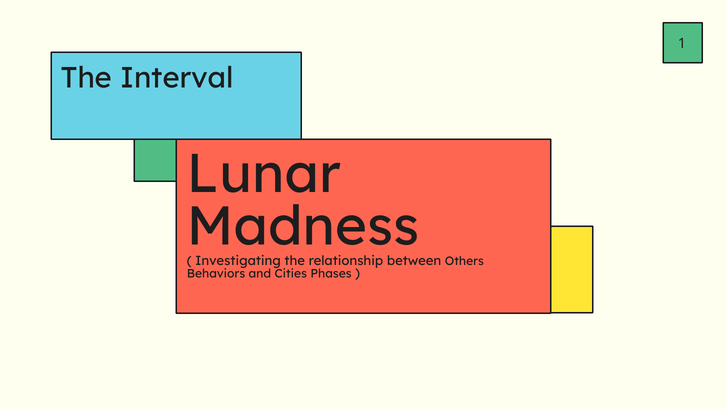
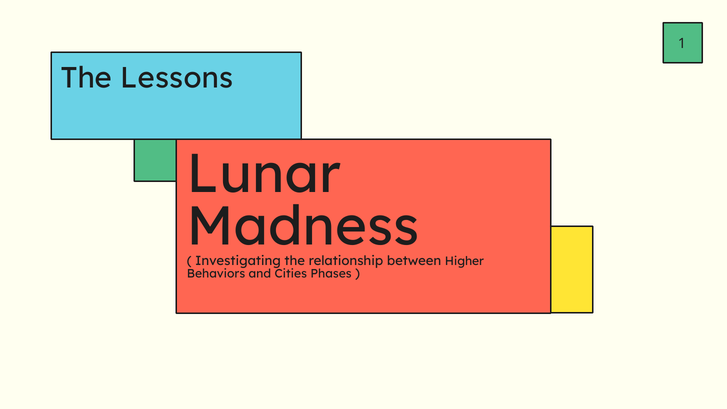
Interval: Interval -> Lessons
Others: Others -> Higher
